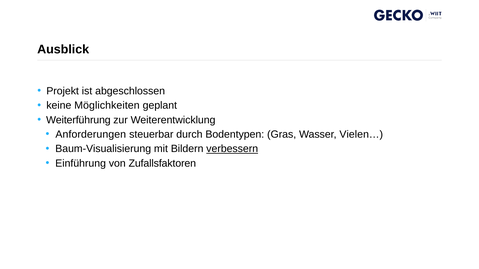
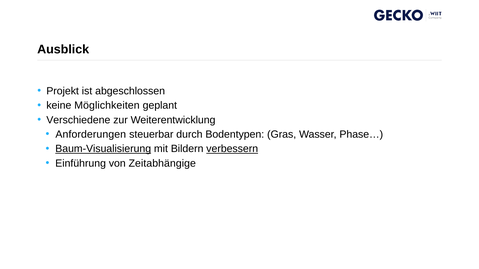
Weiterführung: Weiterführung -> Verschiedene
Vielen…: Vielen… -> Phase…
Baum-Visualisierung underline: none -> present
Zufallsfaktoren: Zufallsfaktoren -> Zeitabhängige
